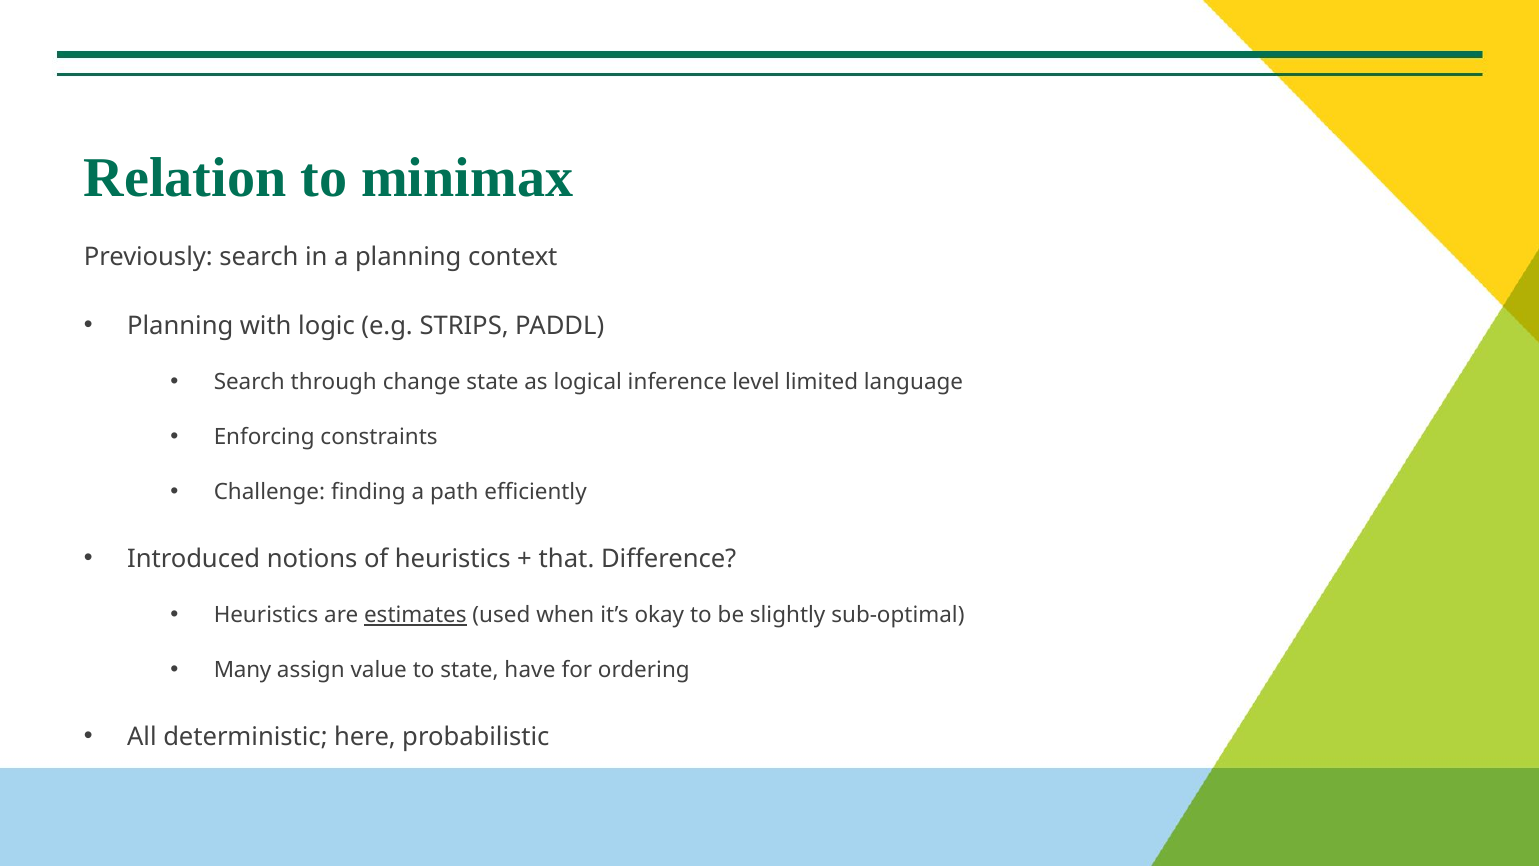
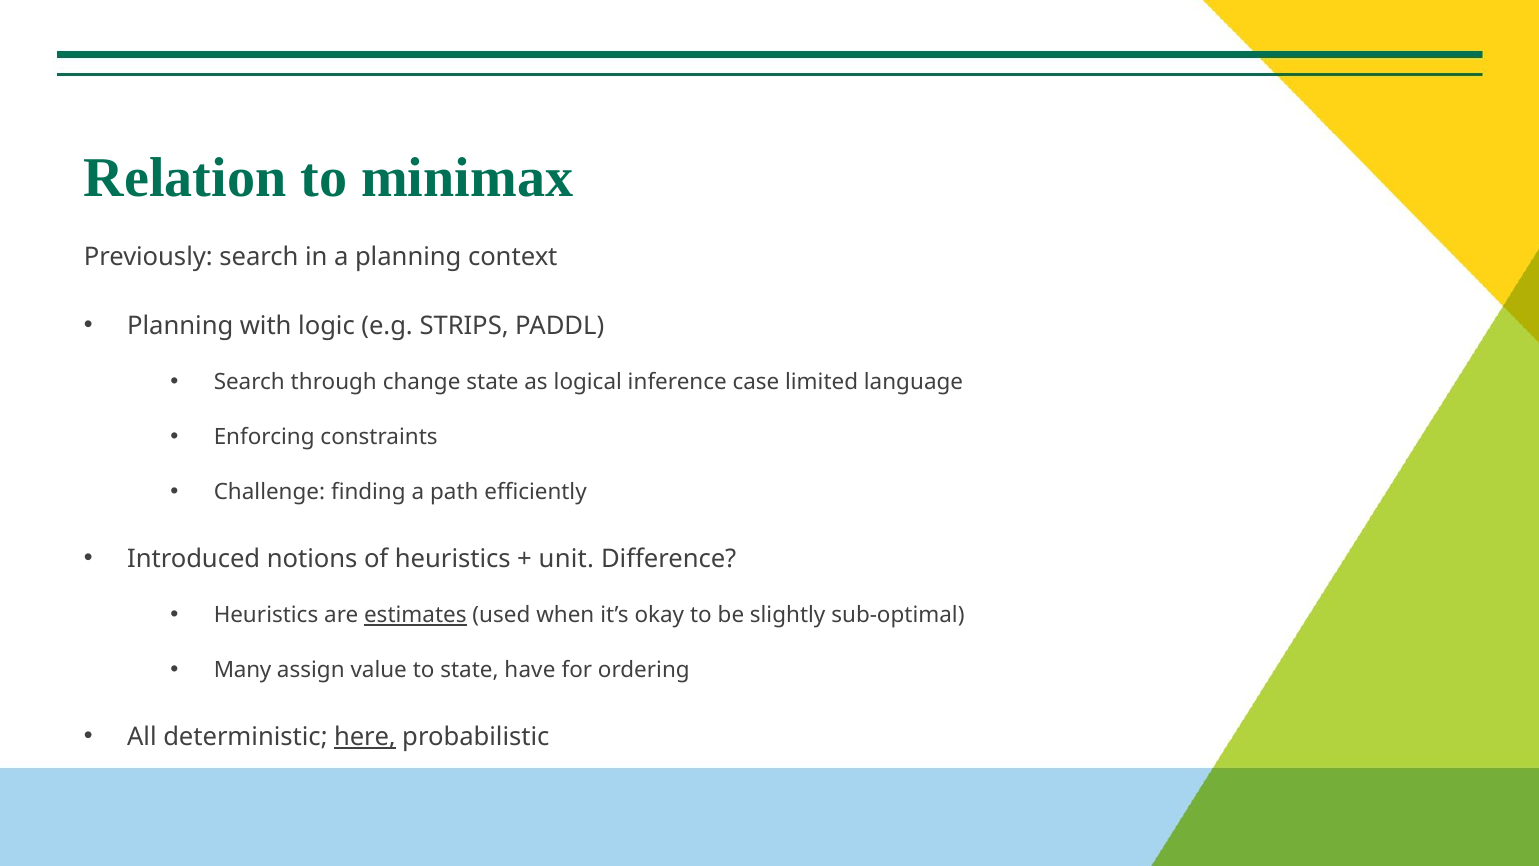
level: level -> case
that: that -> unit
here underline: none -> present
